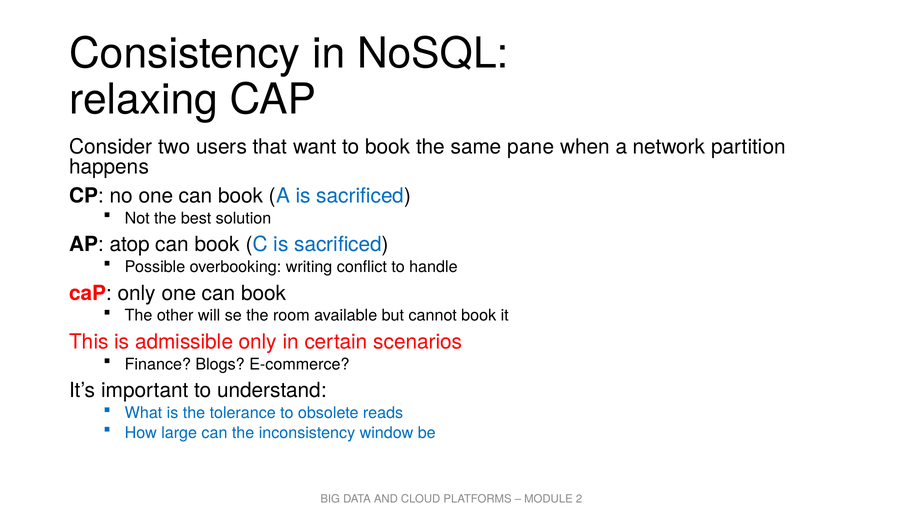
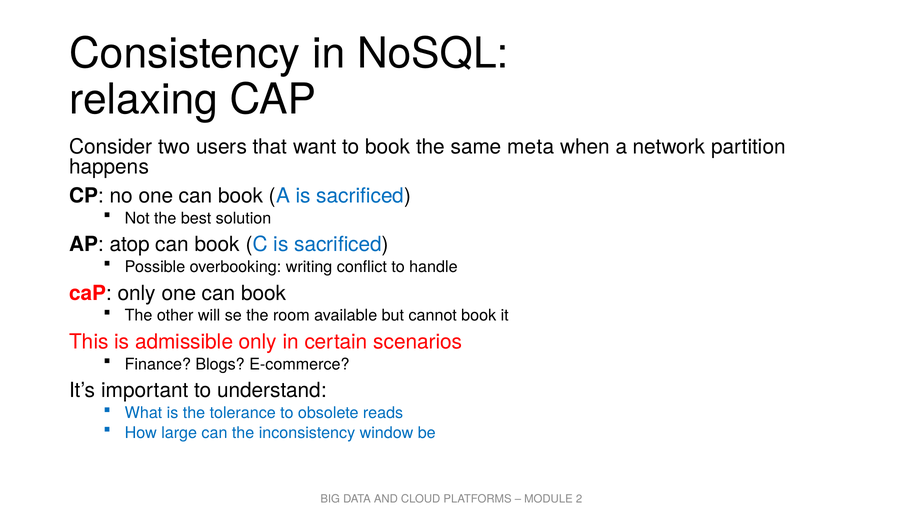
pane: pane -> meta
